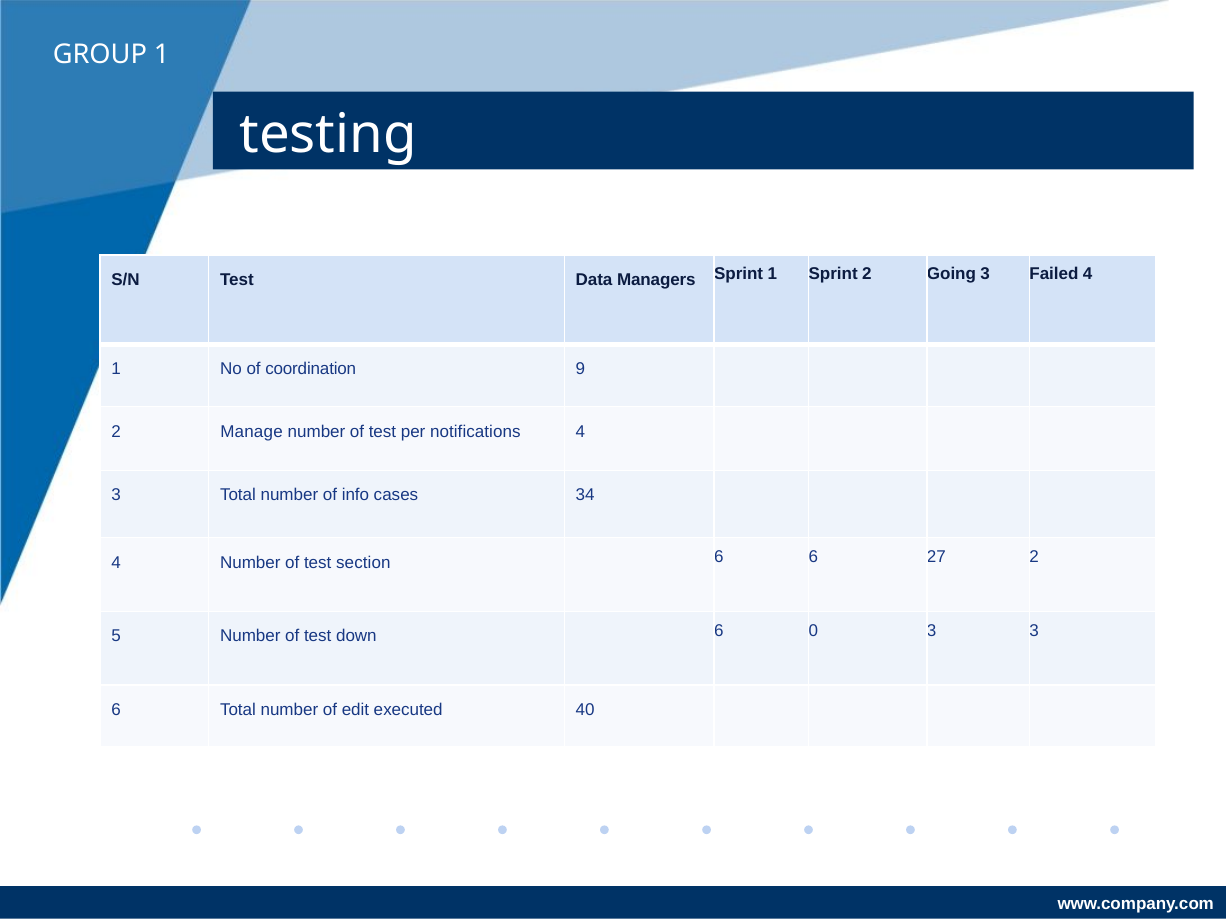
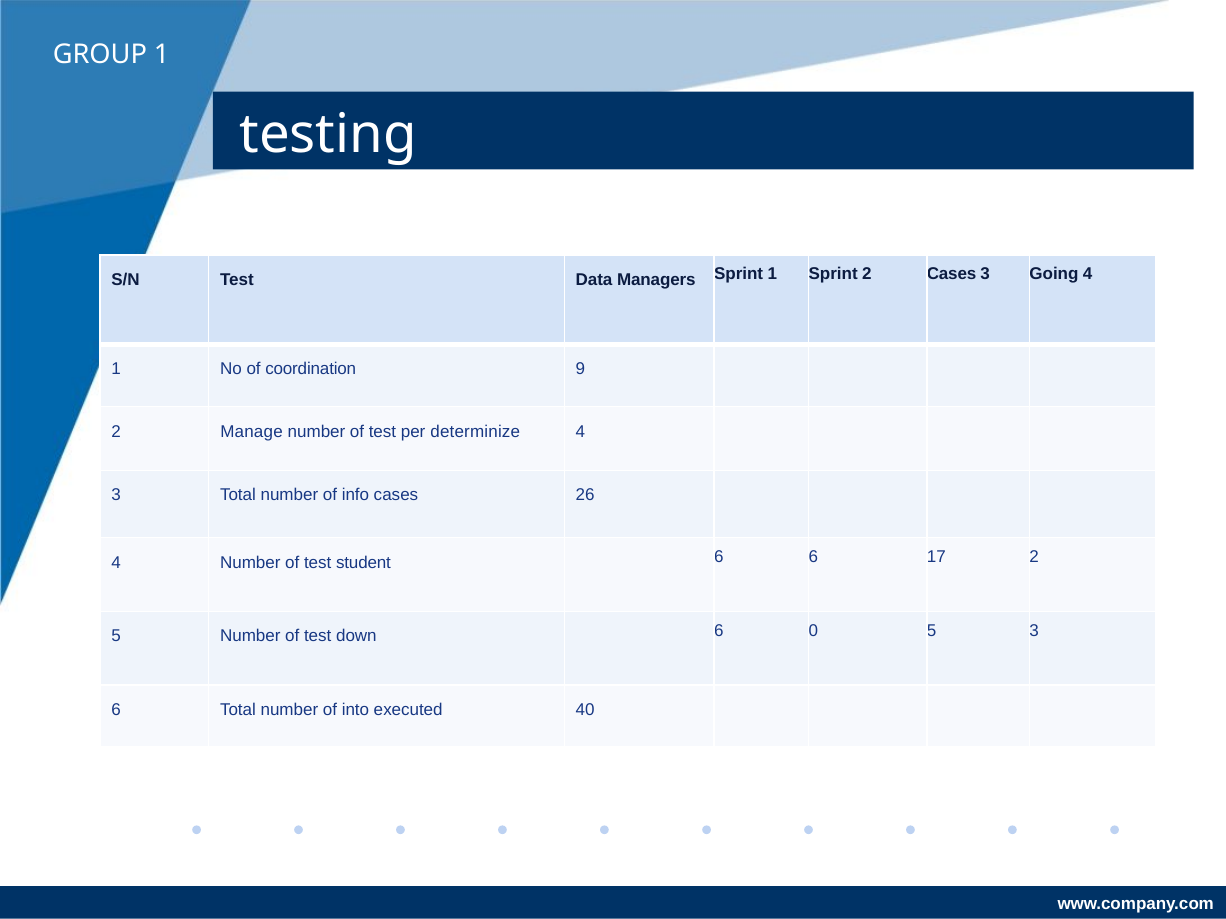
2 Going: Going -> Cases
Failed: Failed -> Going
notifications: notifications -> determinize
34: 34 -> 26
section: section -> student
27: 27 -> 17
0 3: 3 -> 5
edit: edit -> into
